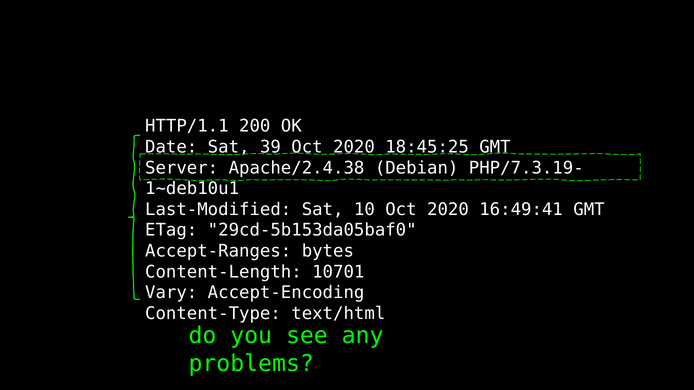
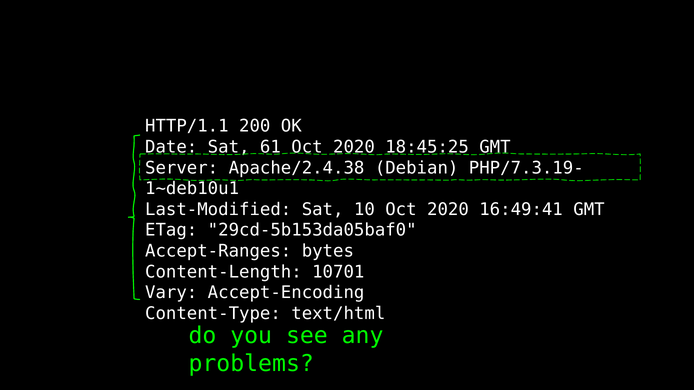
39: 39 -> 61
